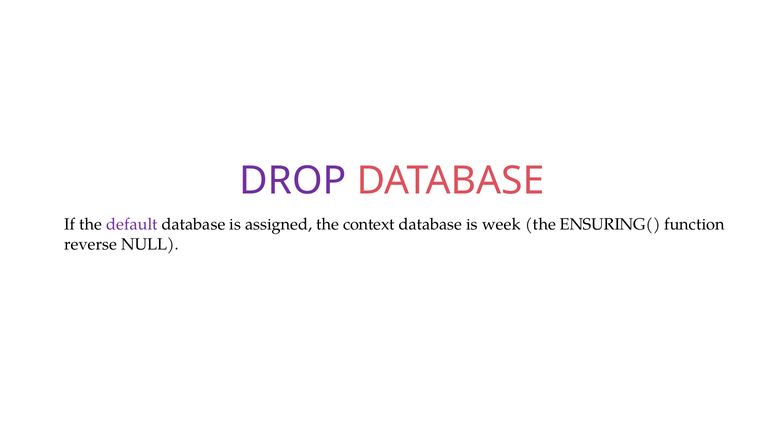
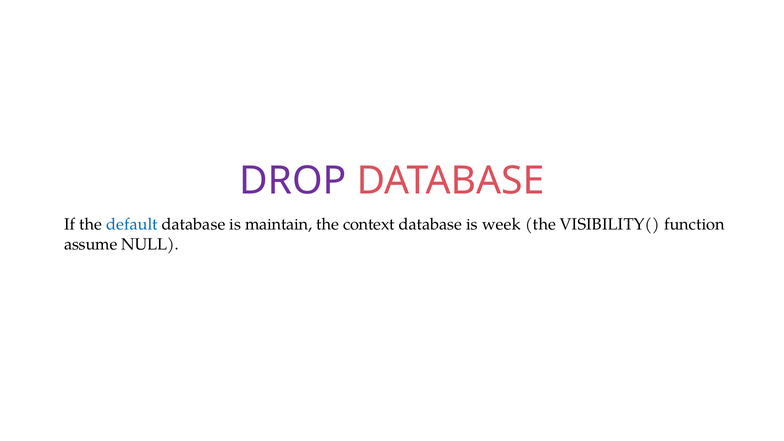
default colour: purple -> blue
assigned: assigned -> maintain
ENSURING(: ENSURING( -> VISIBILITY(
reverse: reverse -> assume
